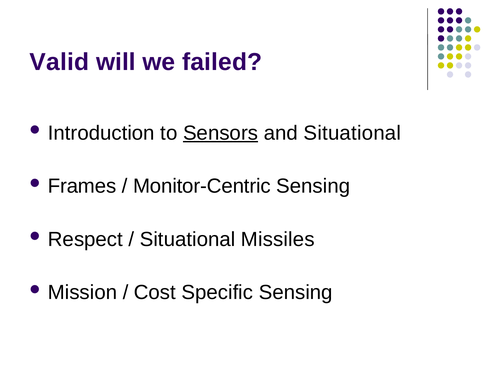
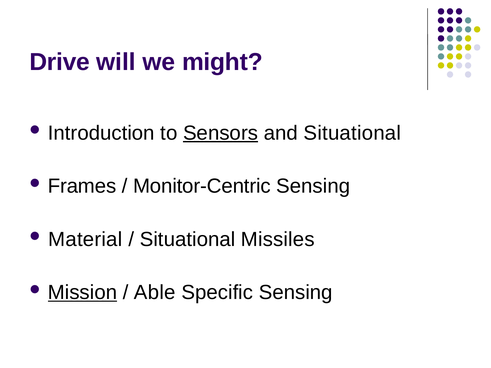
Valid: Valid -> Drive
failed: failed -> might
Respect: Respect -> Material
Mission underline: none -> present
Cost: Cost -> Able
